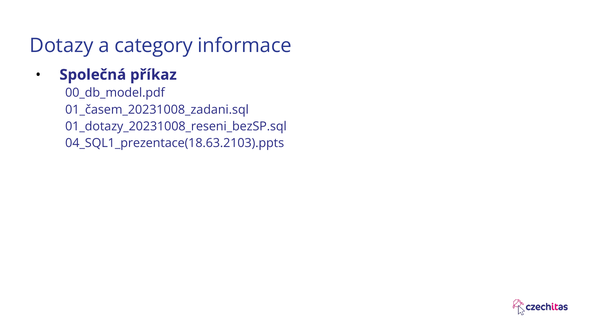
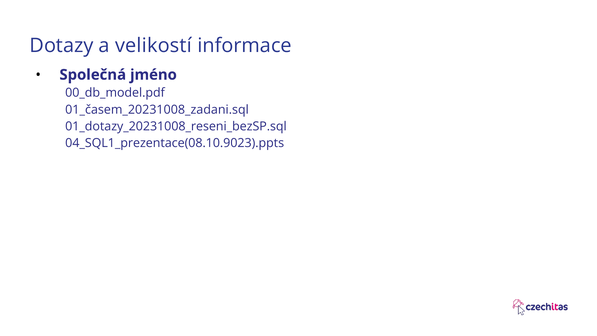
category: category -> velikostí
příkaz: příkaz -> jméno
04_SQL1_prezentace(18.63.2103).ppts: 04_SQL1_prezentace(18.63.2103).ppts -> 04_SQL1_prezentace(08.10.9023).ppts
